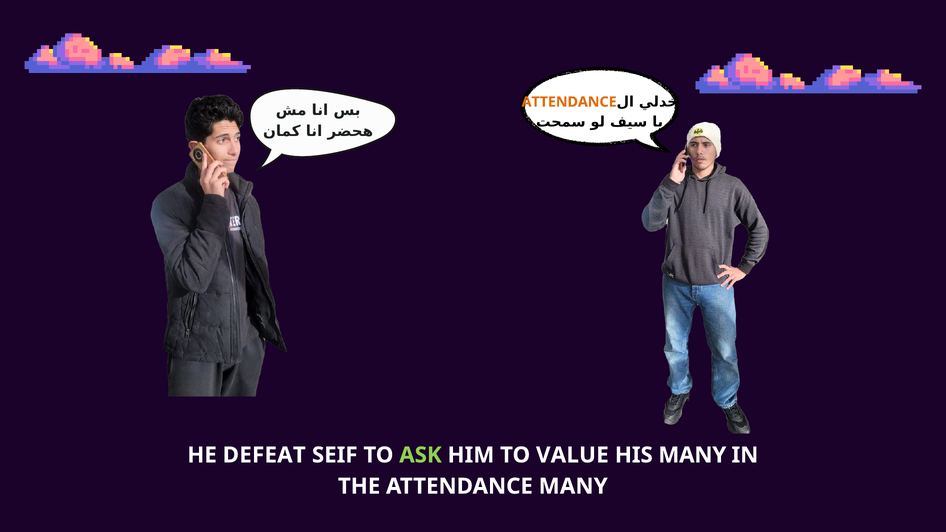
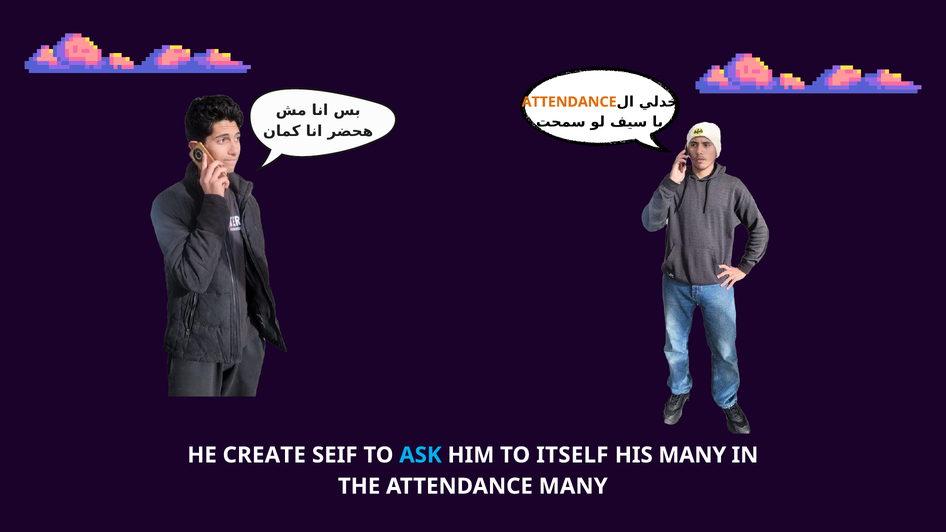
DEFEAT: DEFEAT -> CREATE
ASK colour: light green -> light blue
VALUE: VALUE -> ITSELF
